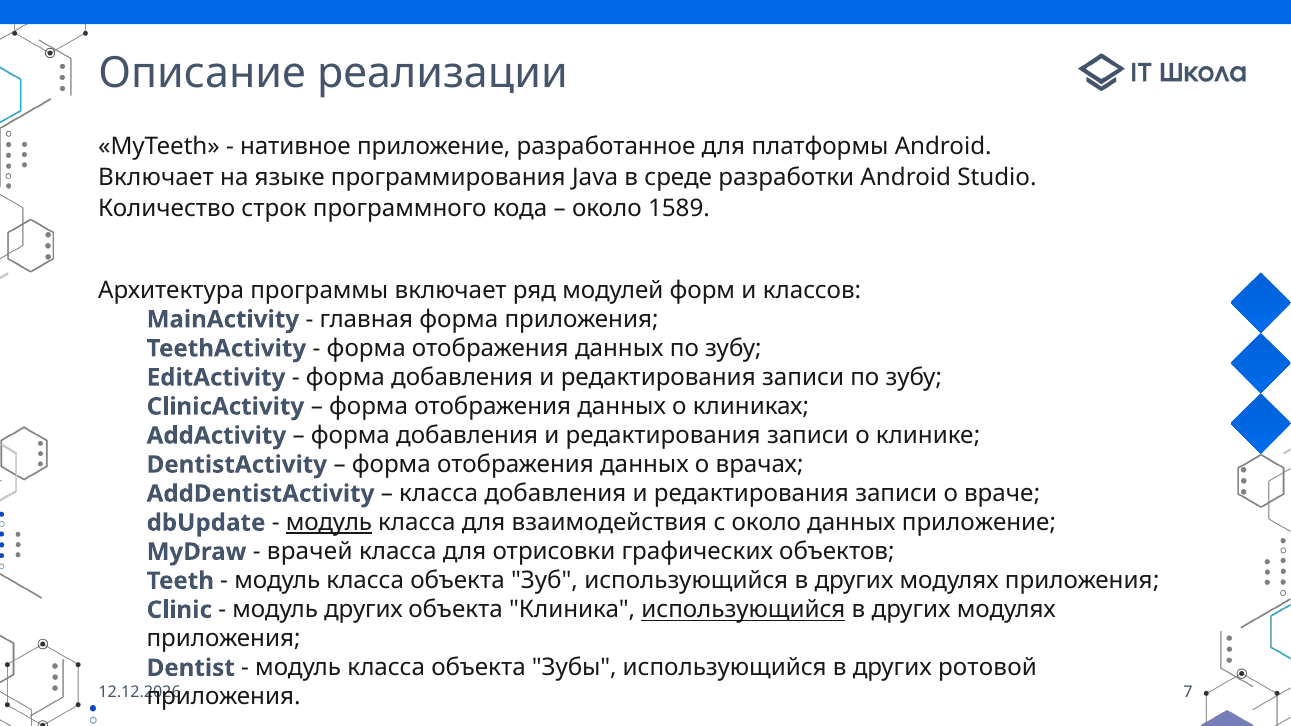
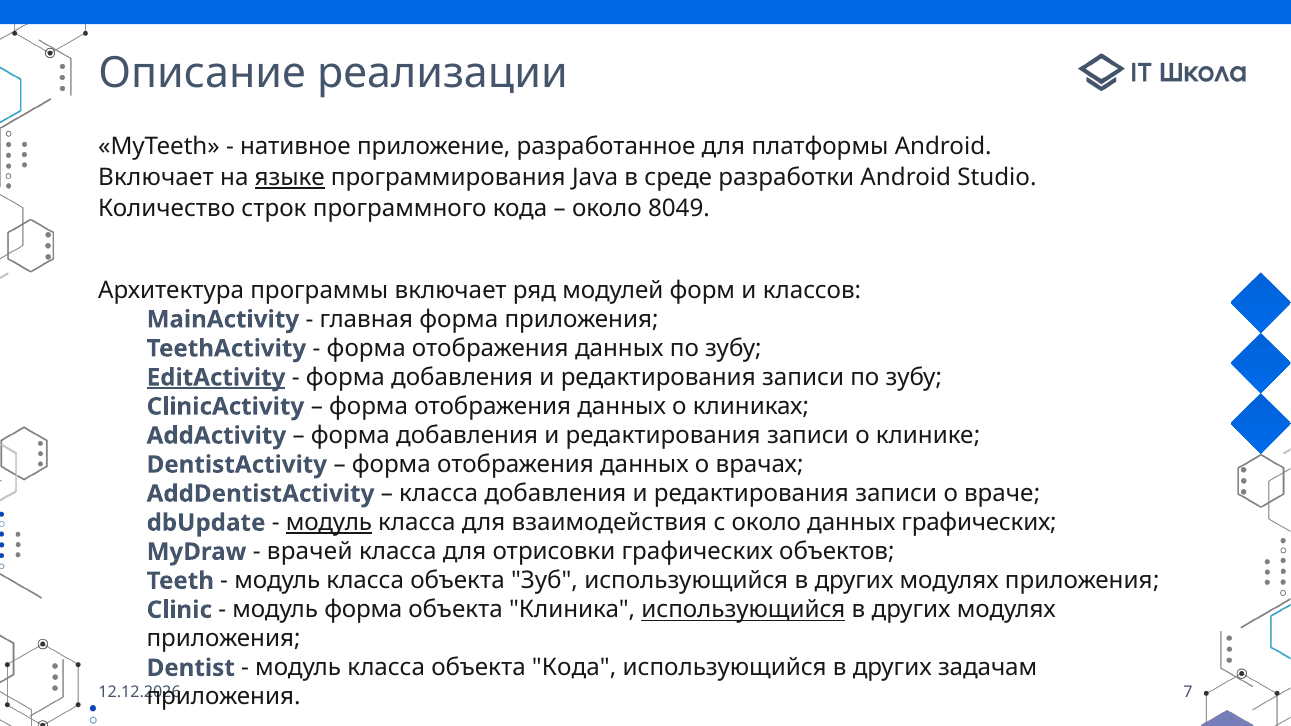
языке underline: none -> present
1589: 1589 -> 8049
EditActivity underline: none -> present
данных приложение: приложение -> графических
модуль других: других -> форма
объекта Зубы: Зубы -> Кода
ротовой: ротовой -> задачам
